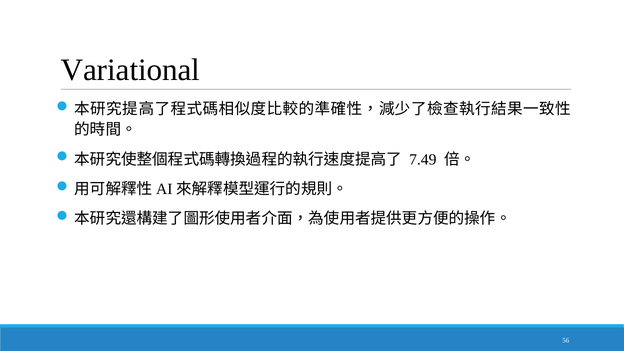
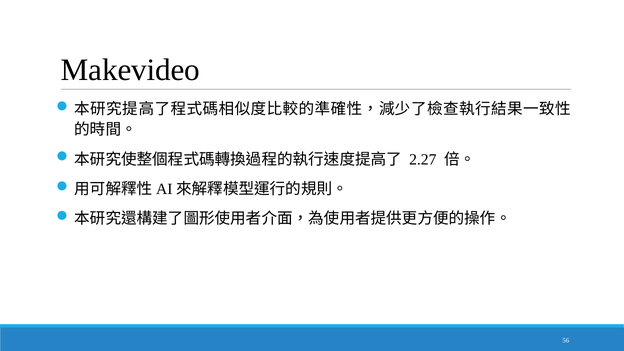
Variational: Variational -> Makevideo
7.49: 7.49 -> 2.27
